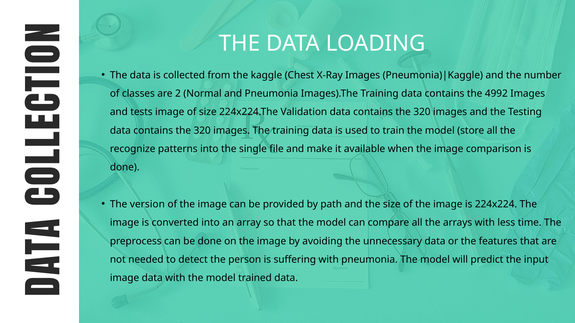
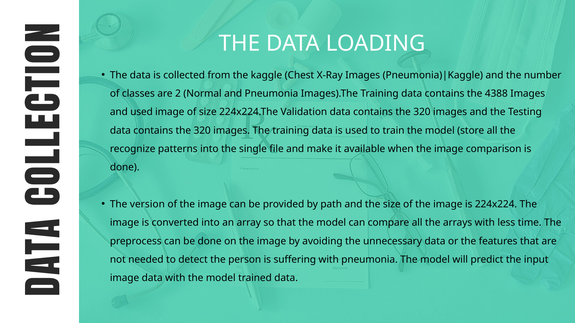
4992: 4992 -> 4388
and tests: tests -> used
